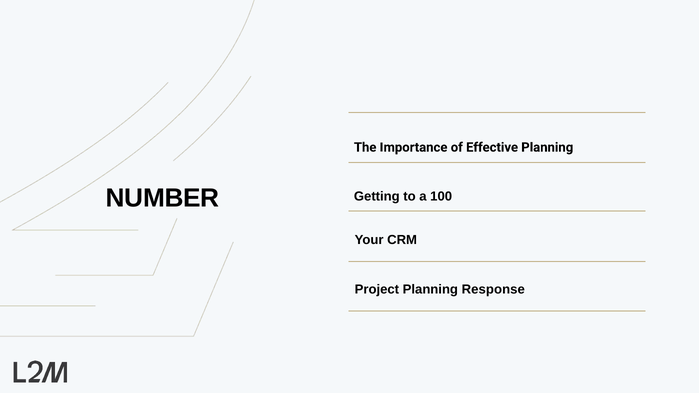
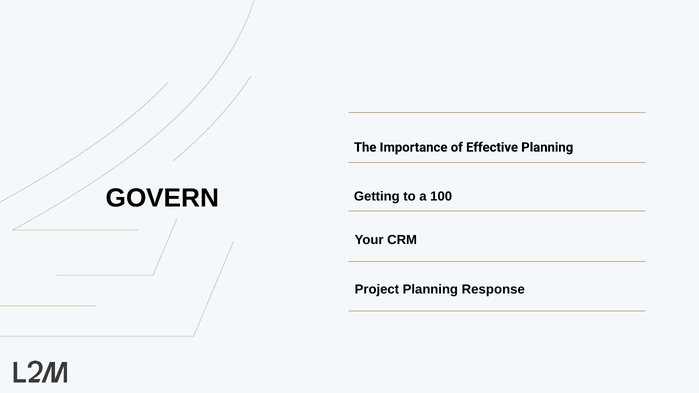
NUMBER: NUMBER -> GOVERN
